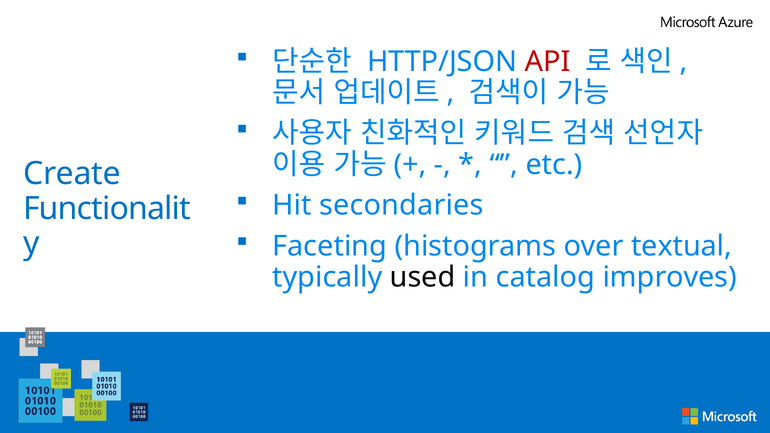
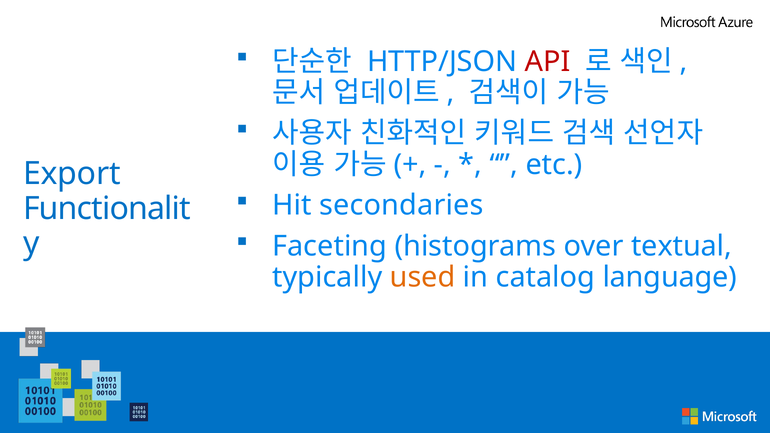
Create: Create -> Export
used colour: black -> orange
improves: improves -> language
